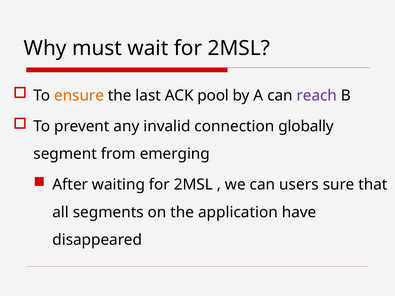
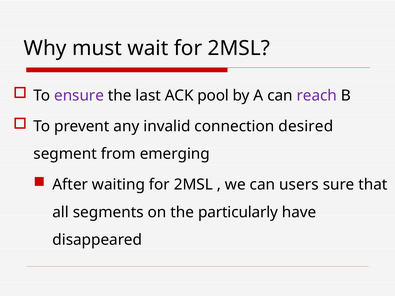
ensure colour: orange -> purple
globally: globally -> desired
application: application -> particularly
